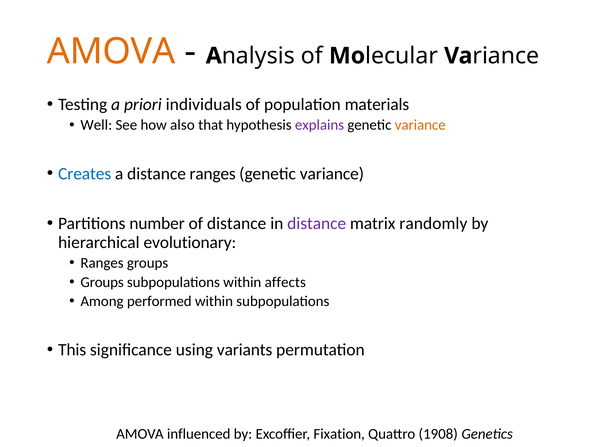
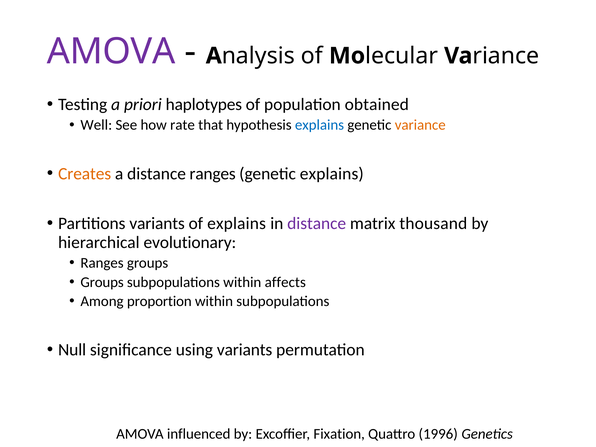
AMOVA at (111, 51) colour: orange -> purple
individuals: individuals -> haplotypes
materials: materials -> obtained
also: also -> rate
explains at (319, 125) colour: purple -> blue
Creates colour: blue -> orange
variance at (332, 174): variance -> explains
Partitions number: number -> variants
of distance: distance -> explains
randomly: randomly -> thousand
performed: performed -> proportion
This: This -> Null
1908: 1908 -> 1996
